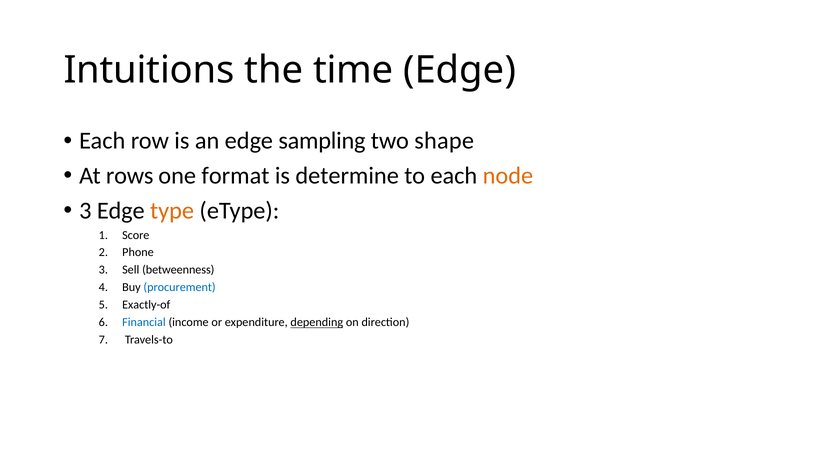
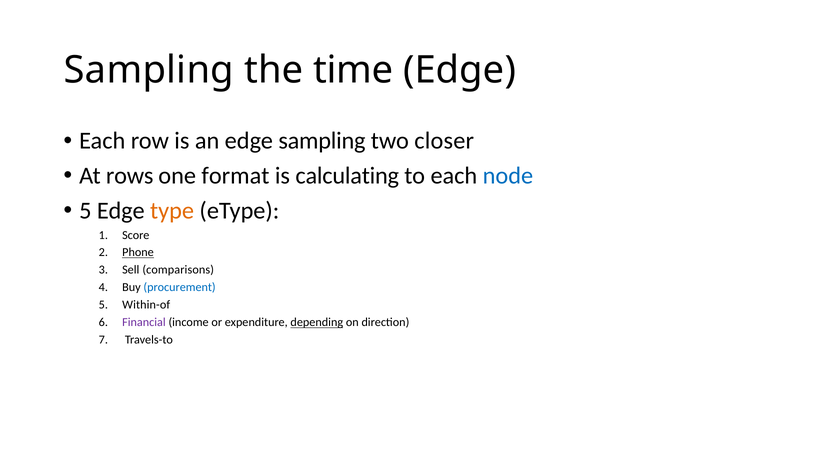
Intuitions at (149, 70): Intuitions -> Sampling
shape: shape -> closer
determine: determine -> calculating
node colour: orange -> blue
3 at (85, 211): 3 -> 5
Phone underline: none -> present
betweenness: betweenness -> comparisons
Exactly-of: Exactly-of -> Within-of
Financial colour: blue -> purple
